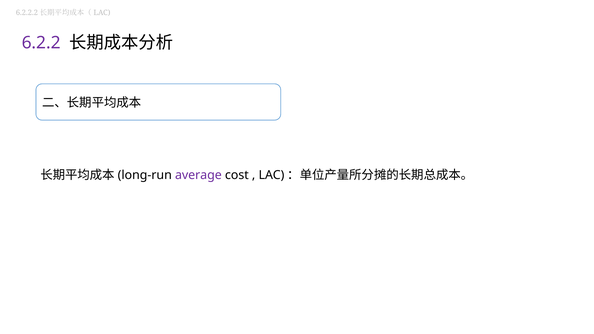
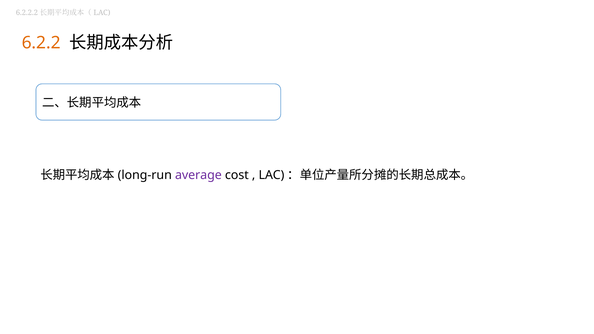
6.2.2 colour: purple -> orange
